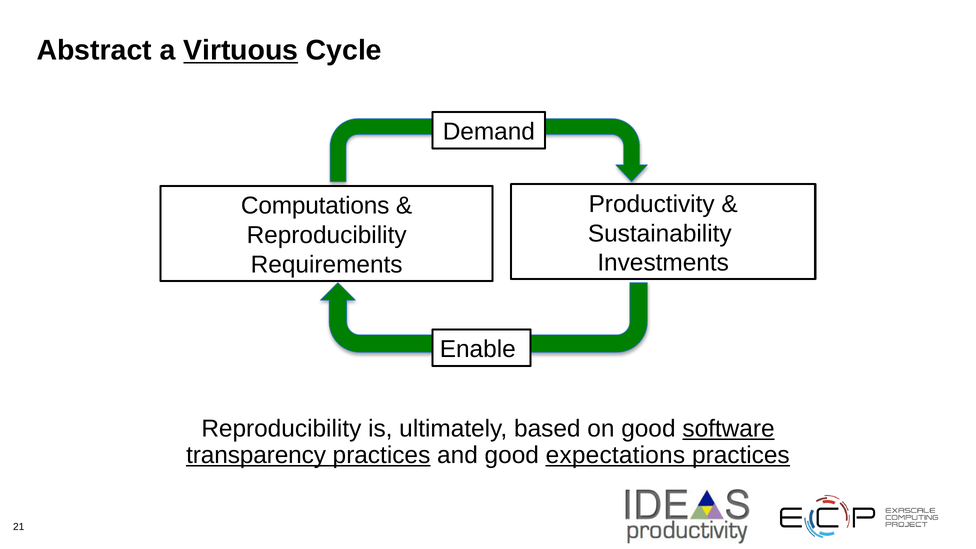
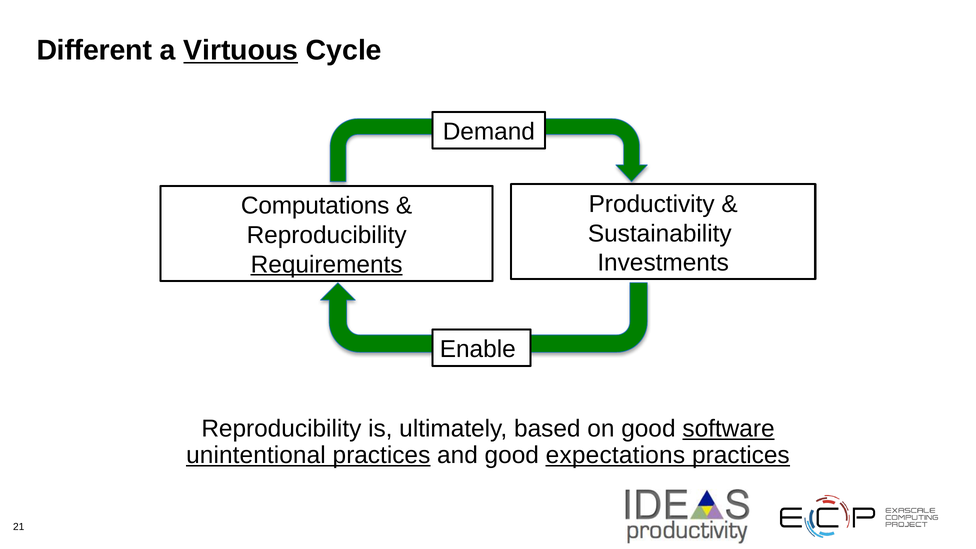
Abstract: Abstract -> Different
Requirements underline: none -> present
transparency: transparency -> unintentional
